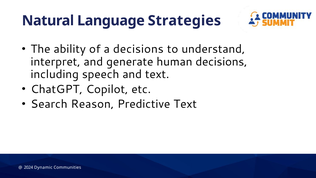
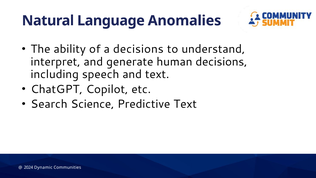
Strategies: Strategies -> Anomalies
Reason: Reason -> Science
